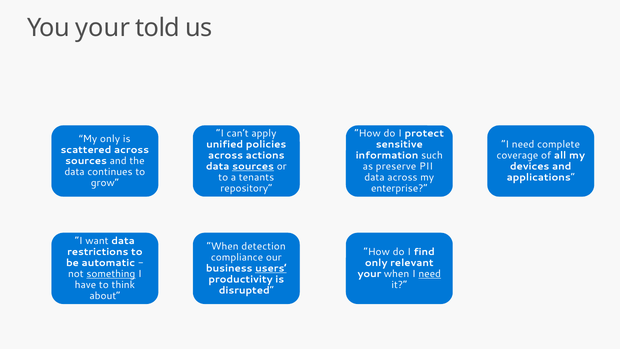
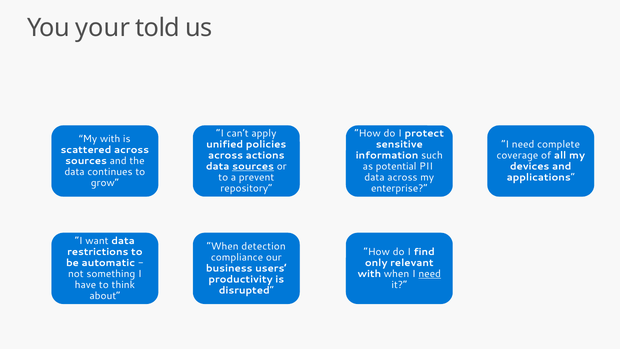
My only: only -> with
preserve: preserve -> potential
tenants: tenants -> prevent
users underline: present -> none
something underline: present -> none
your at (369, 274): your -> with
